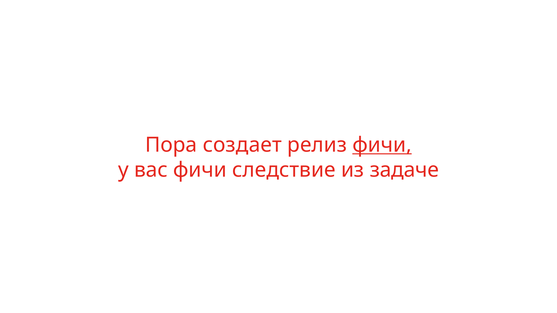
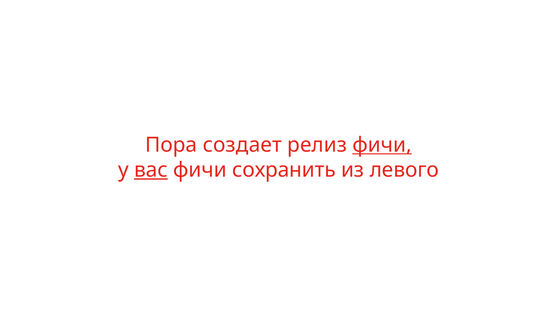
вас underline: none -> present
следствие: следствие -> сохранить
задаче: задаче -> левого
